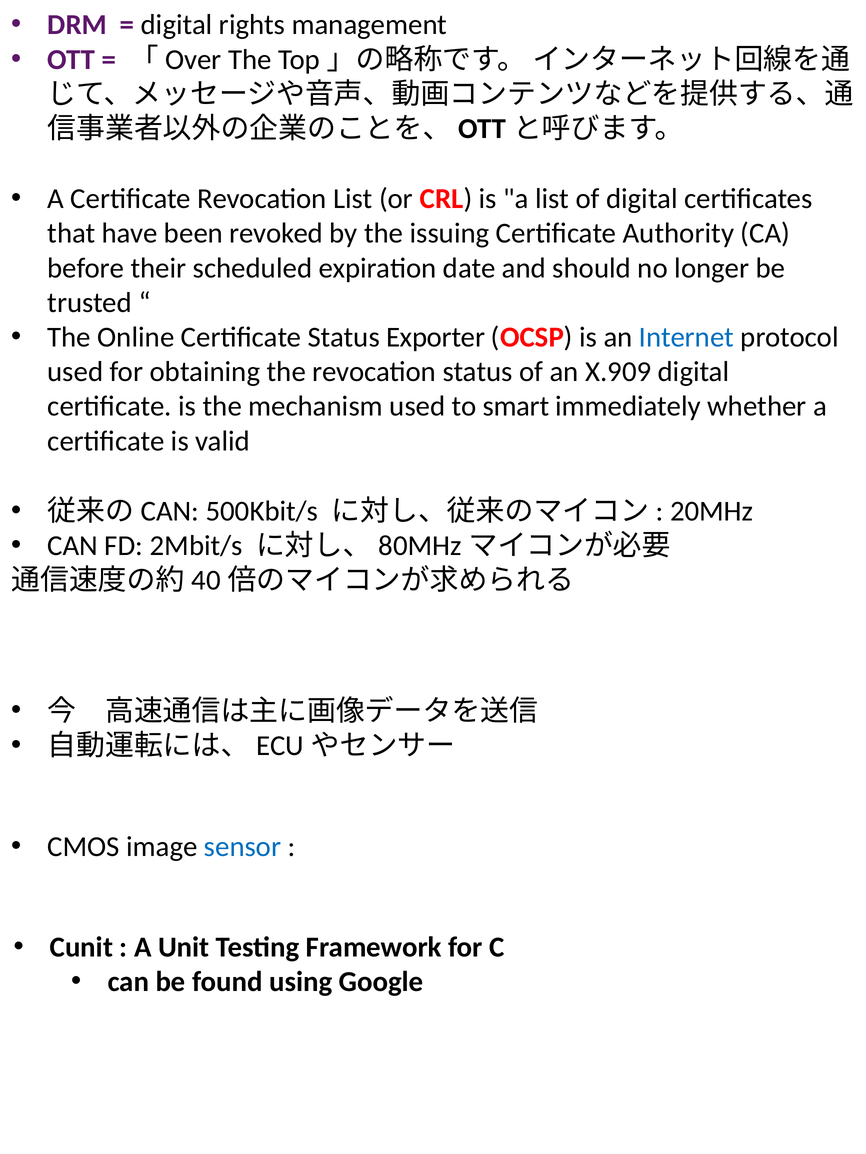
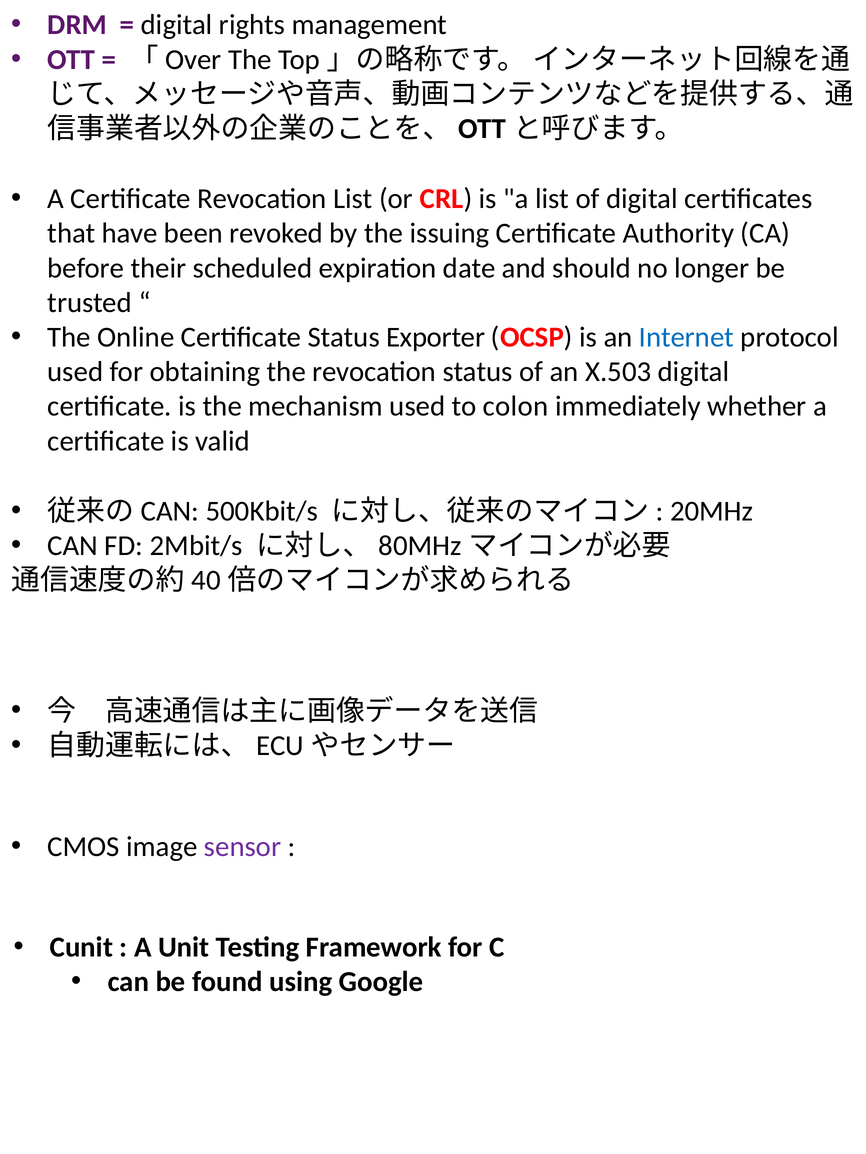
X.909: X.909 -> X.503
smart: smart -> colon
sensor colour: blue -> purple
